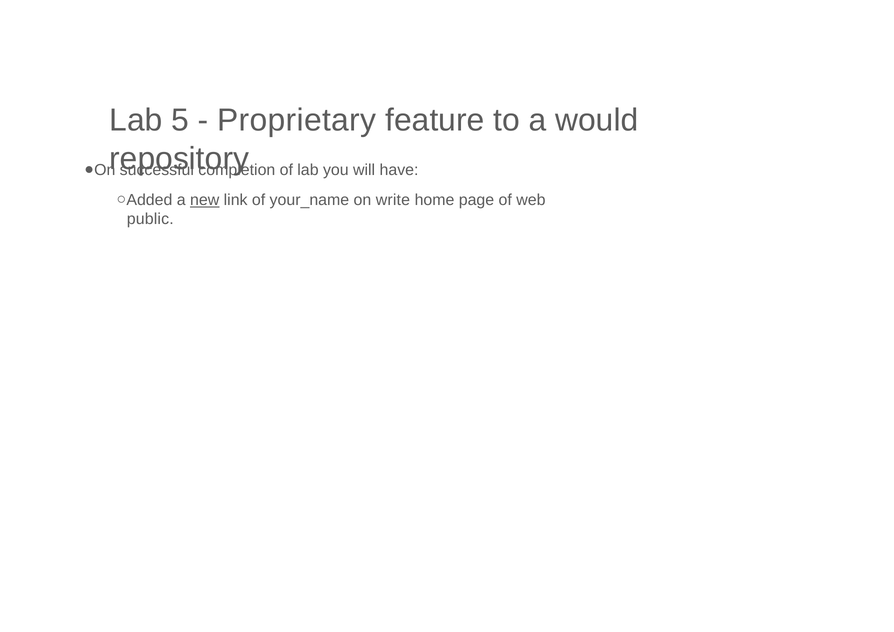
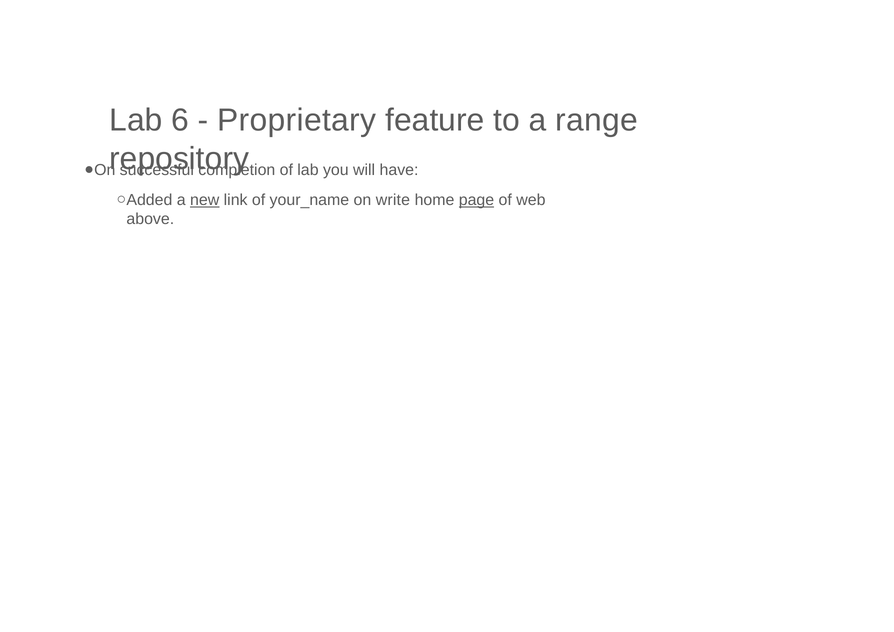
5: 5 -> 6
would: would -> range
page underline: none -> present
public: public -> above
